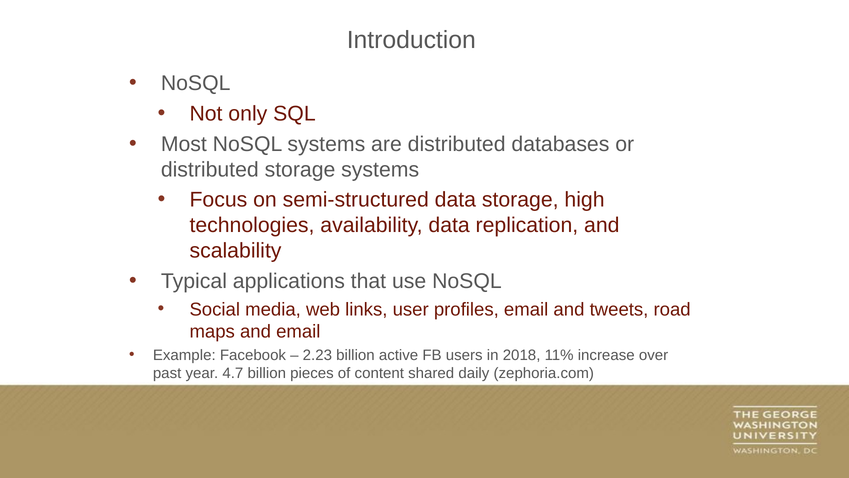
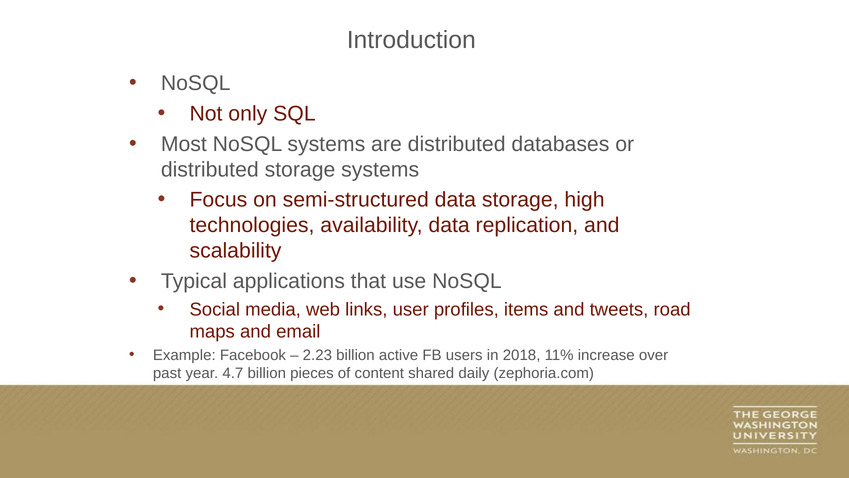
profiles email: email -> items
